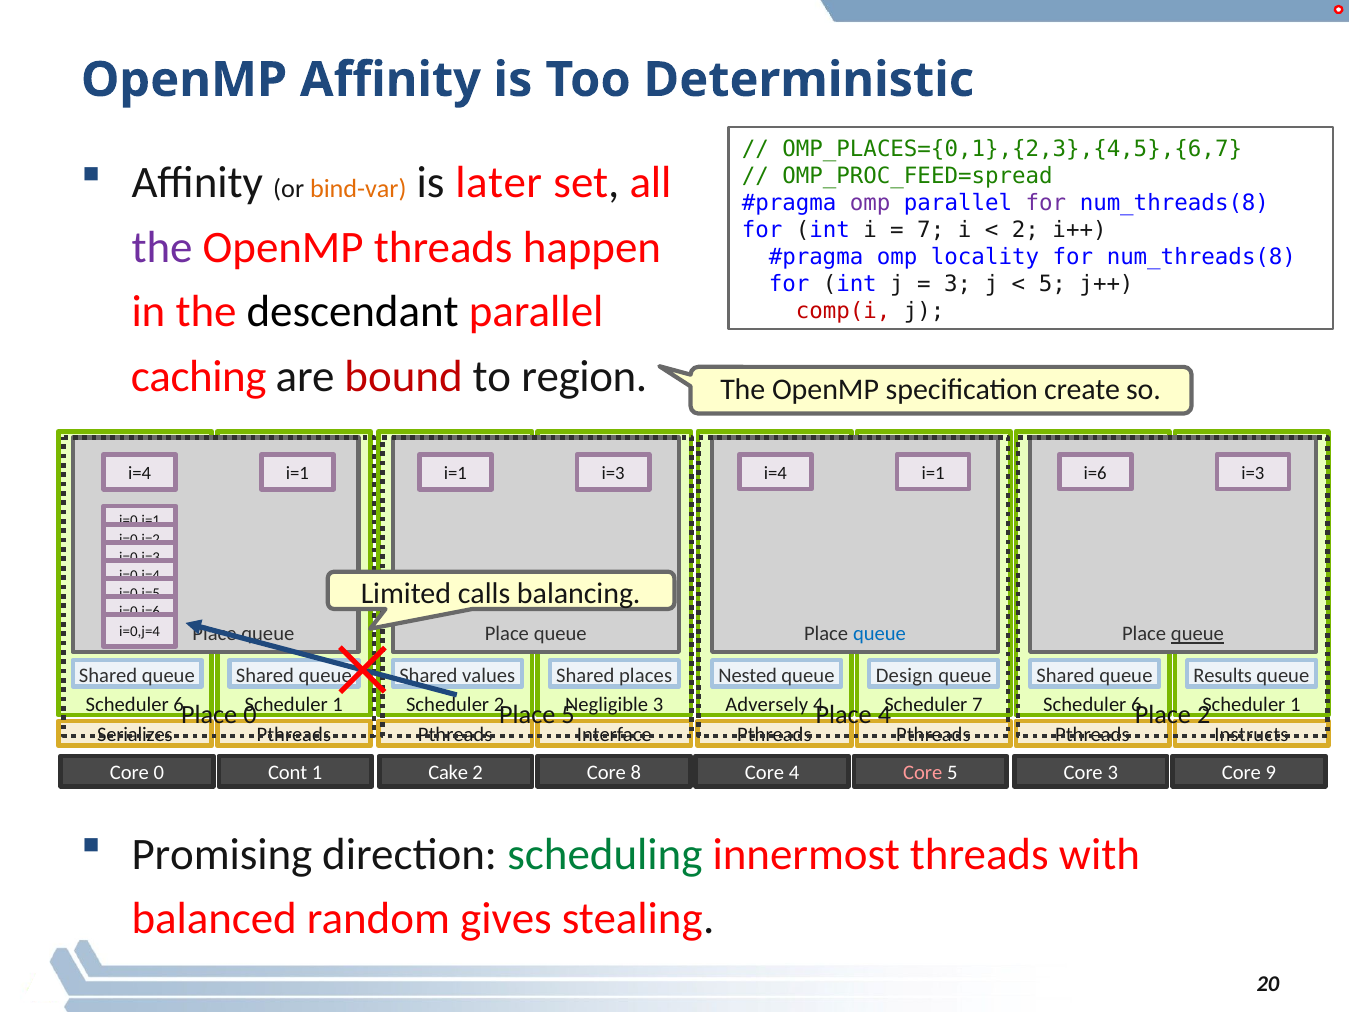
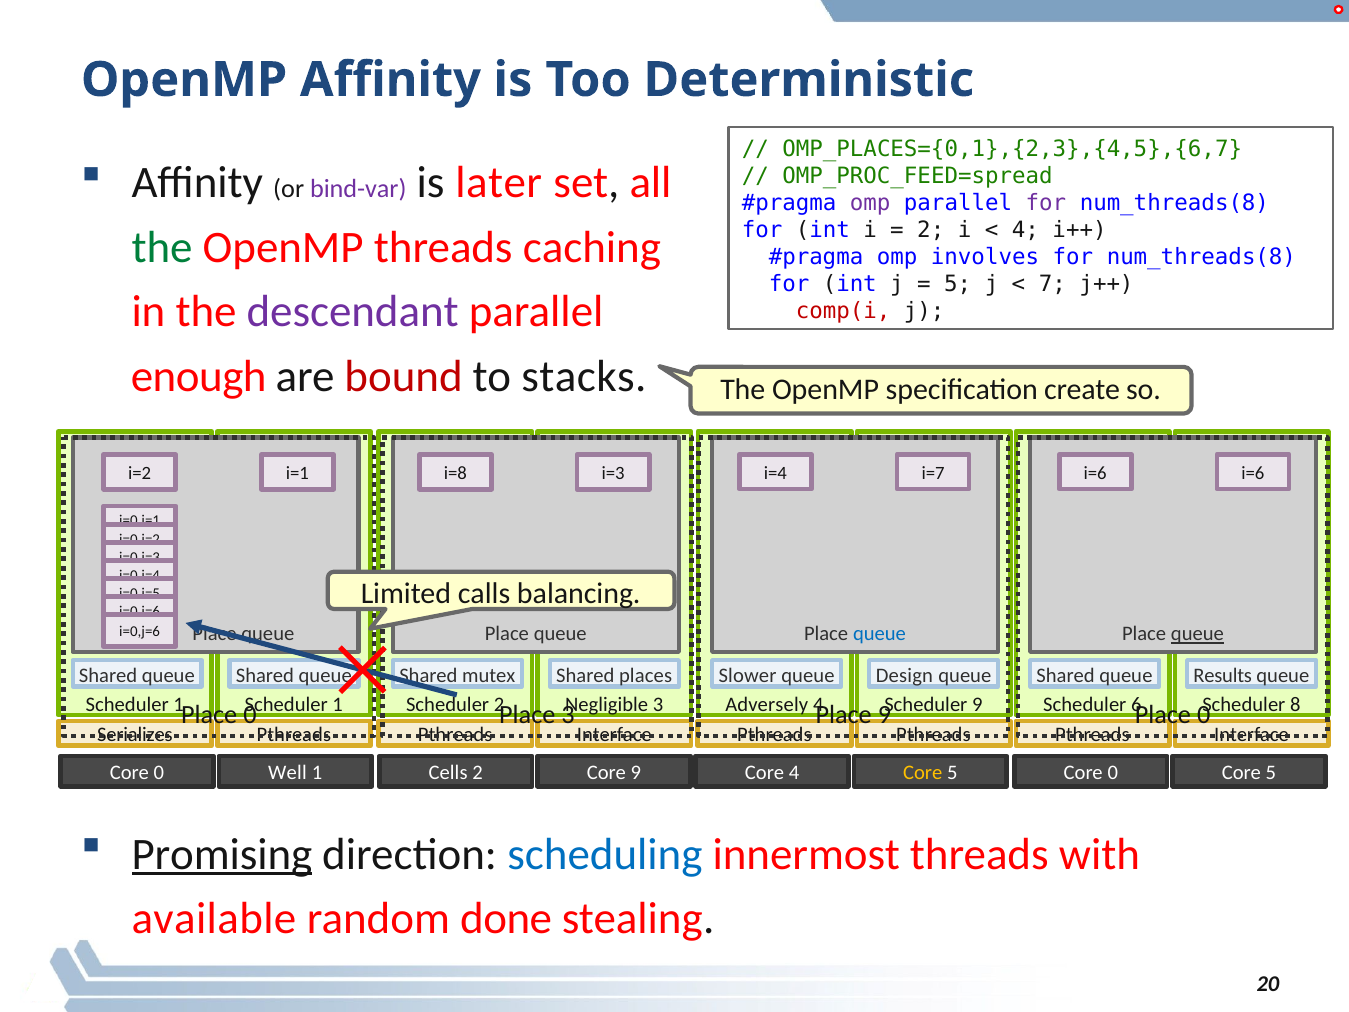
bind-var colour: orange -> purple
7 at (931, 230): 7 -> 2
2 at (1025, 230): 2 -> 4
the at (162, 247) colour: purple -> green
happen: happen -> caching
locality: locality -> involves
3 at (958, 284): 3 -> 5
5 at (1052, 284): 5 -> 7
descendant colour: black -> purple
caching: caching -> enough
region: region -> stacks
i=4 at (140, 473): i=4 -> i=2
i=1 i=1: i=1 -> i=8
i=4 i=1: i=1 -> i=7
i=6 i=3: i=3 -> i=6
i=0,j=4 at (140, 631): i=0,j=4 -> i=0,j=6
values: values -> mutex
Nested: Nested -> Slower
6 at (179, 704): 6 -> 1
Scheduler 7: 7 -> 9
1 at (1295, 704): 1 -> 8
Place 5: 5 -> 3
4 at (884, 715): 4 -> 9
2 at (1204, 715): 2 -> 0
Instructs at (1251, 735): Instructs -> Interface
Cont: Cont -> Well
Cake: Cake -> Cells
Core 8: 8 -> 9
Core at (923, 772) colour: pink -> yellow
5 Core 3: 3 -> 0
9 at (1271, 772): 9 -> 5
Promising underline: none -> present
scheduling colour: green -> blue
balanced: balanced -> available
gives: gives -> done
